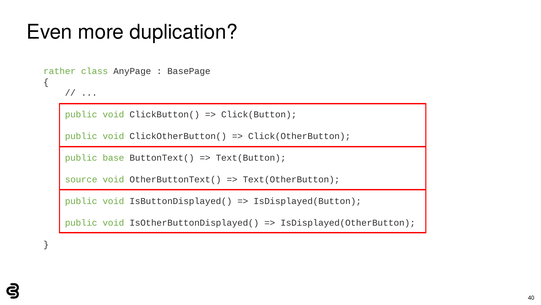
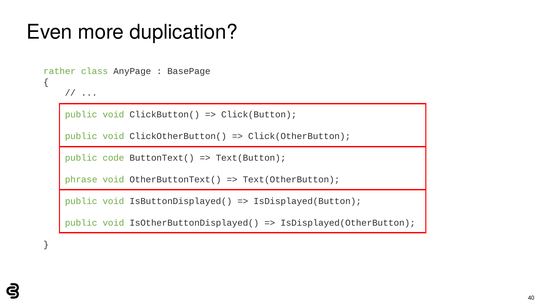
base: base -> code
source: source -> phrase
